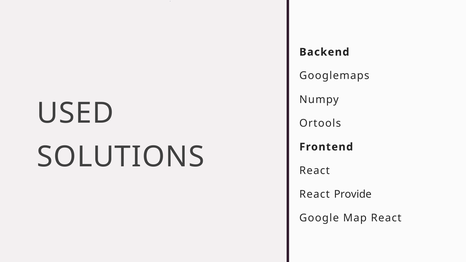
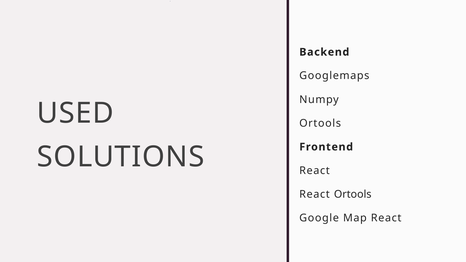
React Provide: Provide -> Ortools
